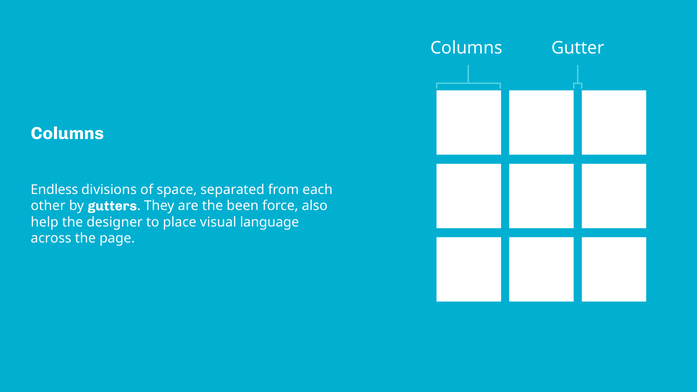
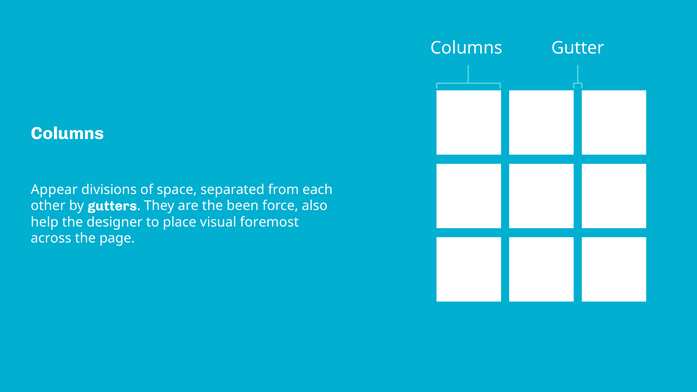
Endless: Endless -> Appear
language: language -> foremost
